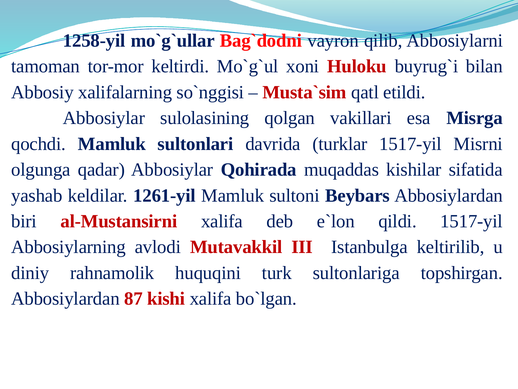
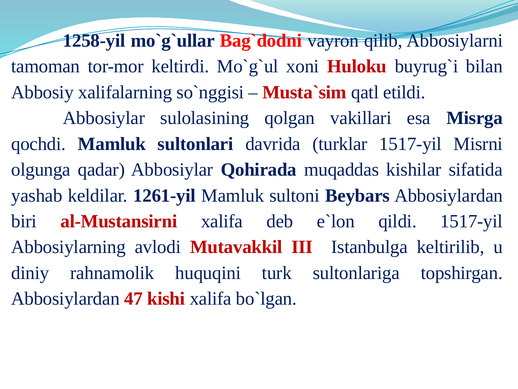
87: 87 -> 47
